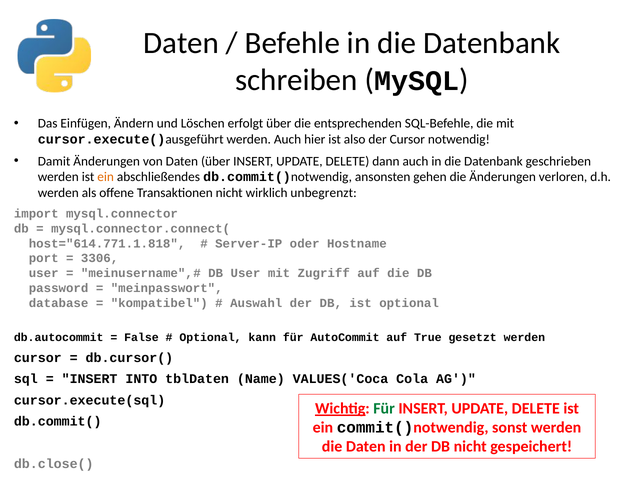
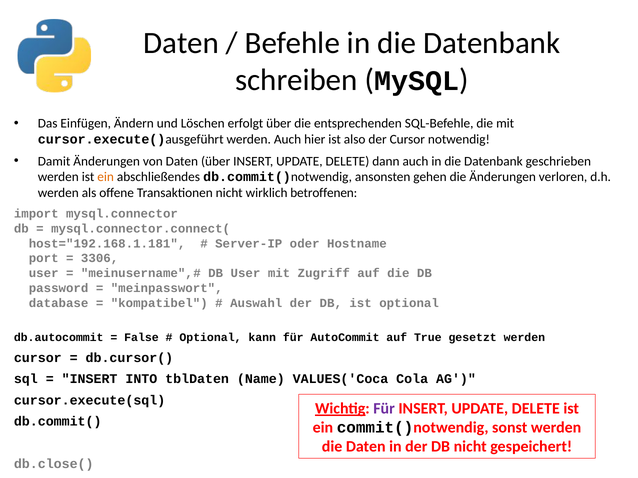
unbegrenzt: unbegrenzt -> betroffenen
host="614.771.1.818: host="614.771.1.818 -> host="192.168.1.181
Für at (384, 409) colour: green -> purple
